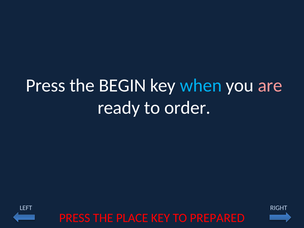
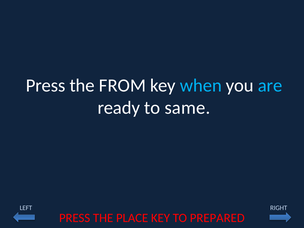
BEGIN: BEGIN -> FROM
are colour: pink -> light blue
order: order -> same
